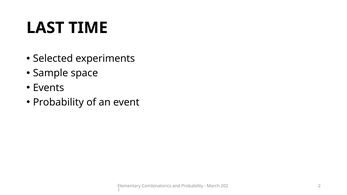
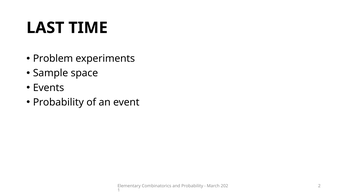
Selected: Selected -> Problem
